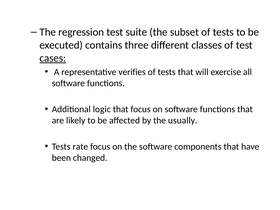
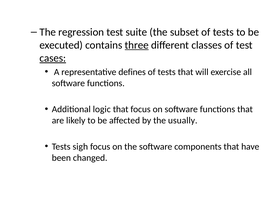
three underline: none -> present
verifies: verifies -> defines
rate: rate -> sigh
